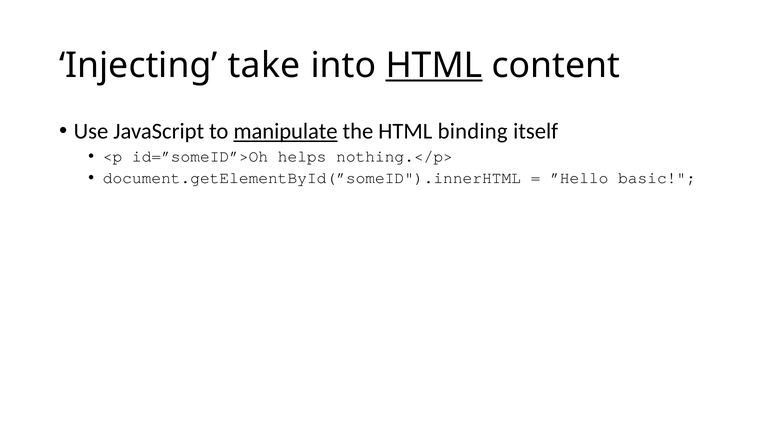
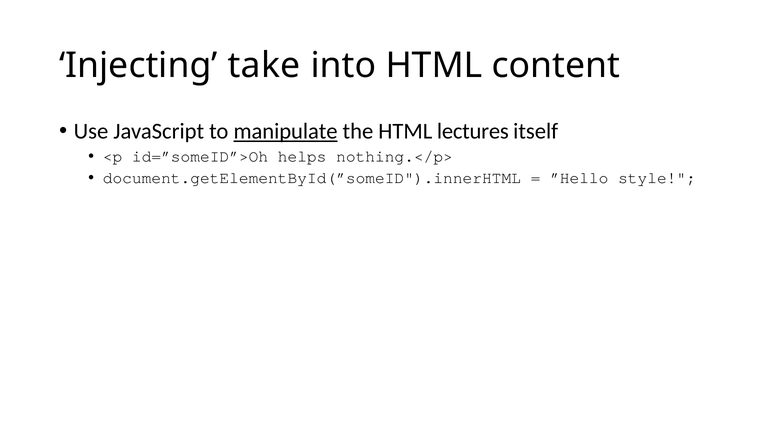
HTML at (434, 65) underline: present -> none
binding: binding -> lectures
basic: basic -> style
